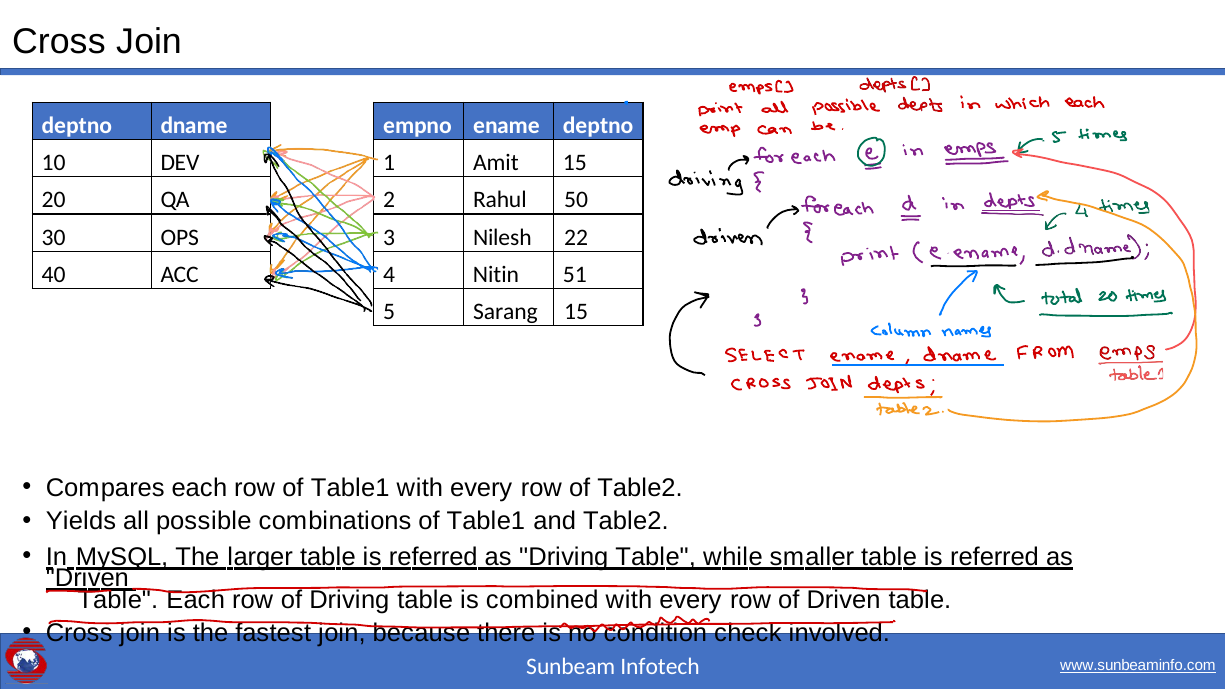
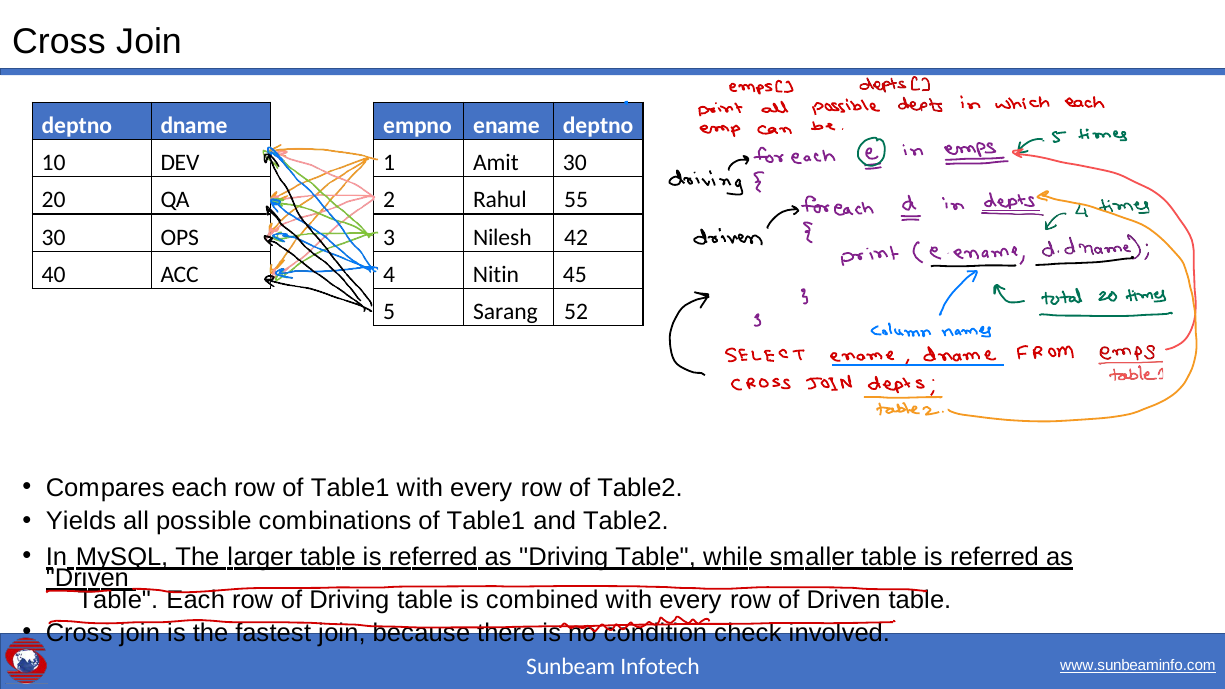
Amit 15: 15 -> 30
50: 50 -> 55
22: 22 -> 42
51: 51 -> 45
Sarang 15: 15 -> 52
